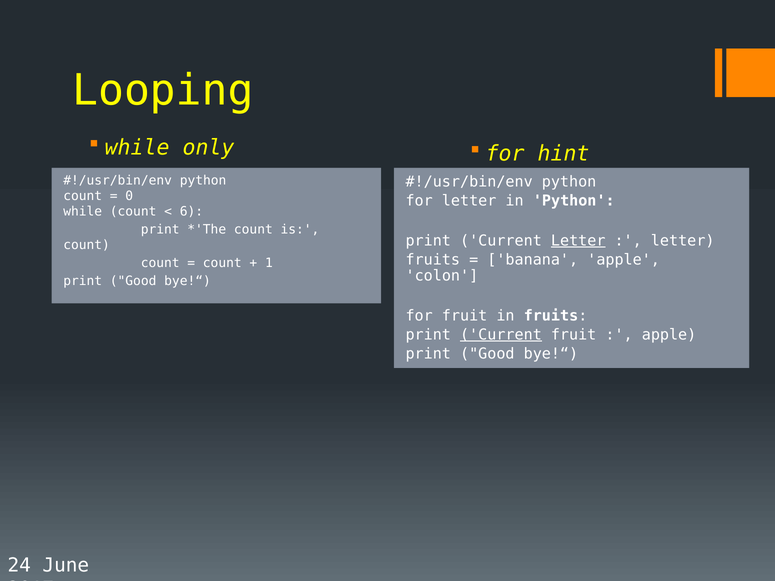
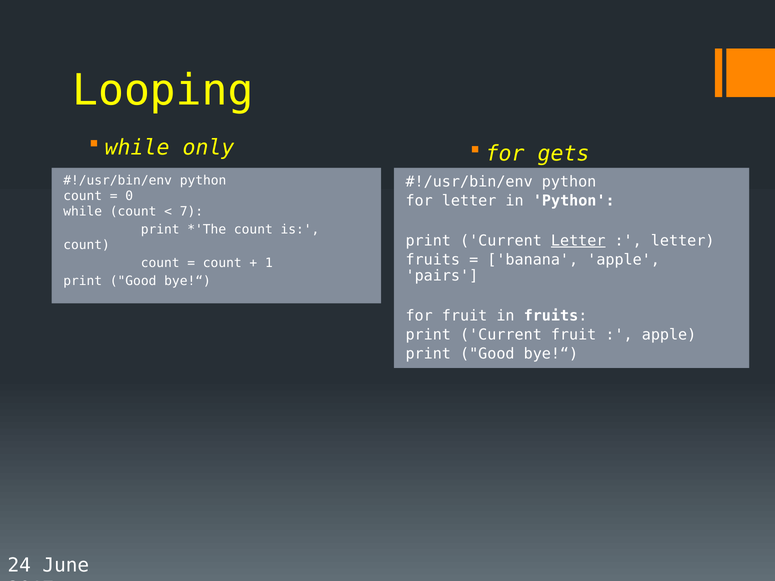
hint: hint -> gets
6: 6 -> 7
colon: colon -> pairs
Current at (501, 335) underline: present -> none
